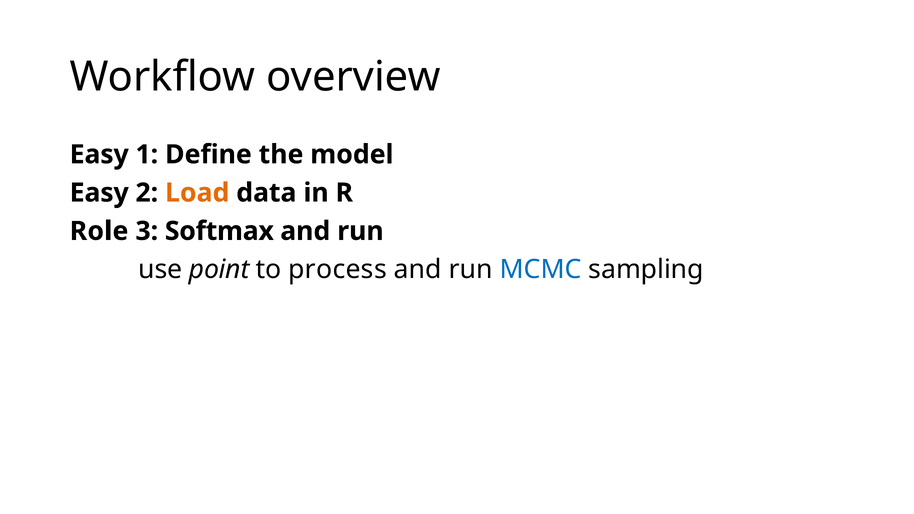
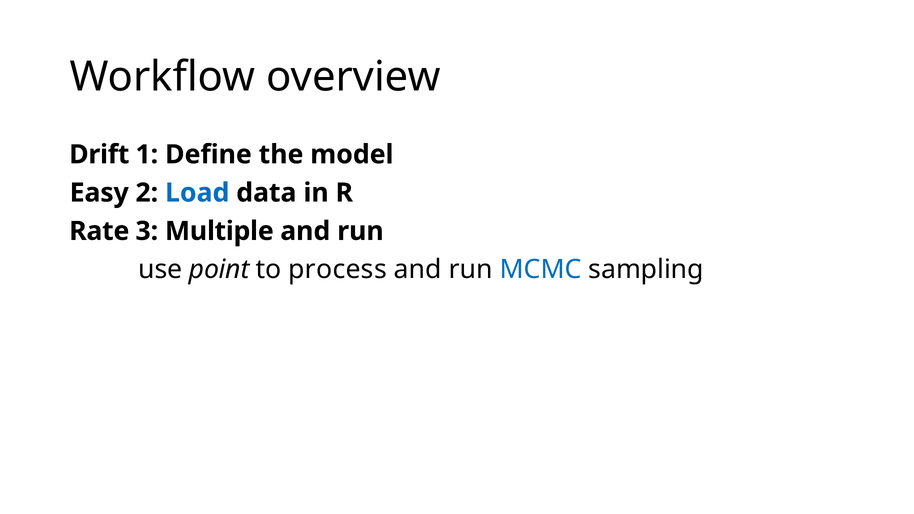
Easy at (99, 155): Easy -> Drift
Load colour: orange -> blue
Role: Role -> Rate
Softmax: Softmax -> Multiple
